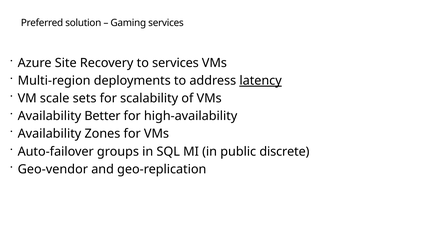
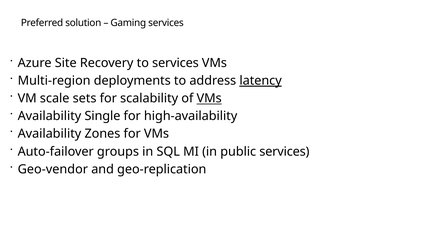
VMs at (209, 98) underline: none -> present
Better: Better -> Single
public discrete: discrete -> services
